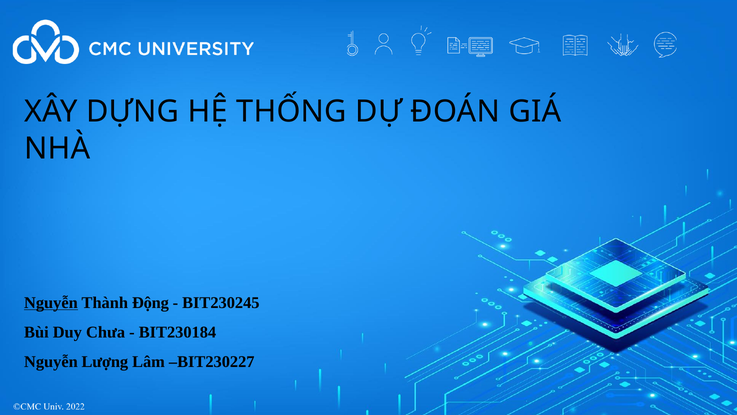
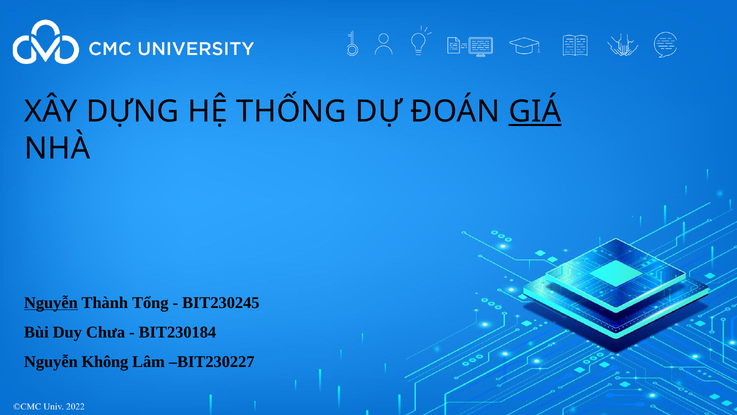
GIÁ underline: none -> present
Động: Động -> Tổng
Lượng: Lượng -> Không
